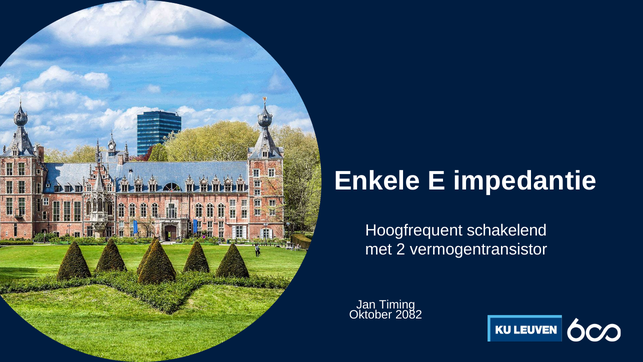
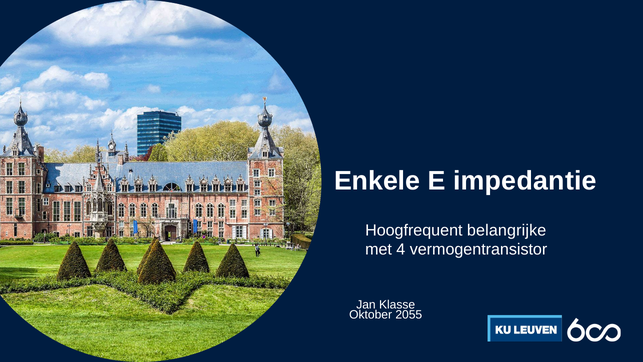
schakelend: schakelend -> belangrijke
2: 2 -> 4
Timing: Timing -> Klasse
2082: 2082 -> 2055
